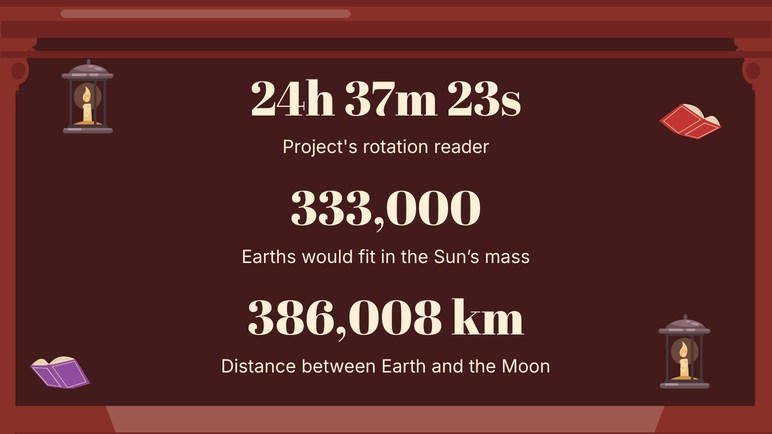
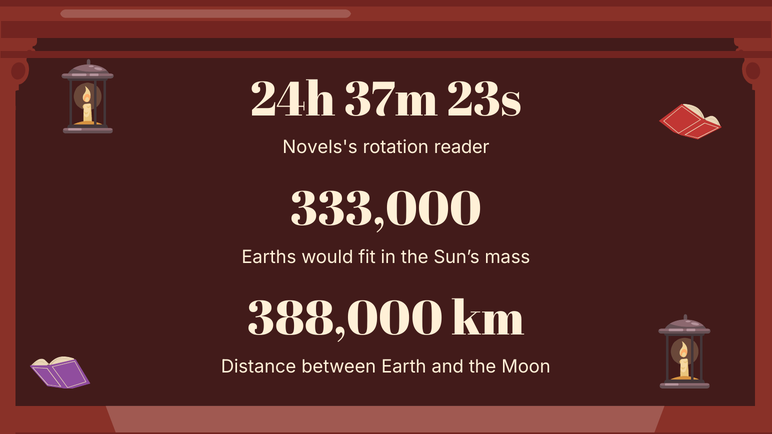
Project's: Project's -> Novels's
386,008: 386,008 -> 388,000
